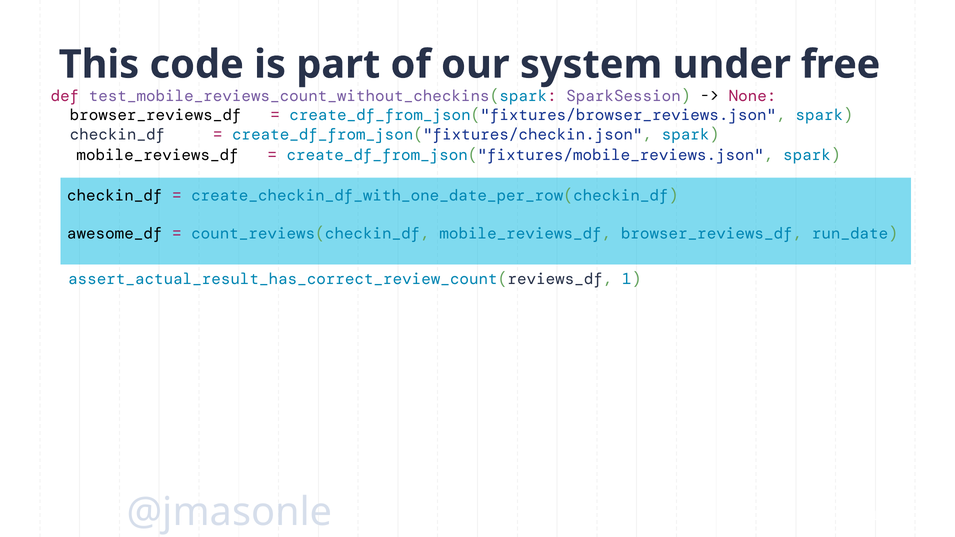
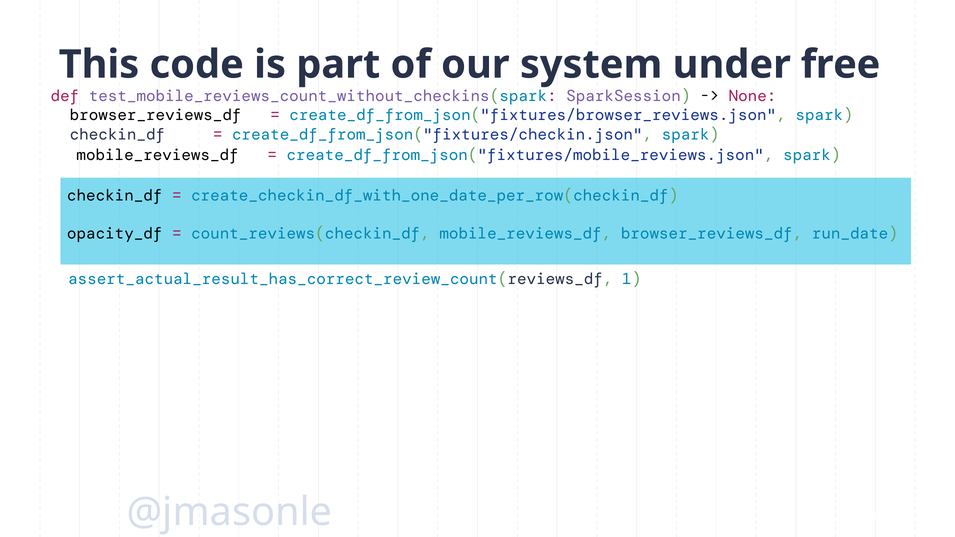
awesome_df: awesome_df -> opacity_df
